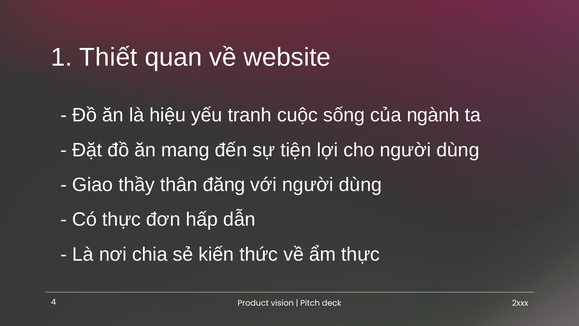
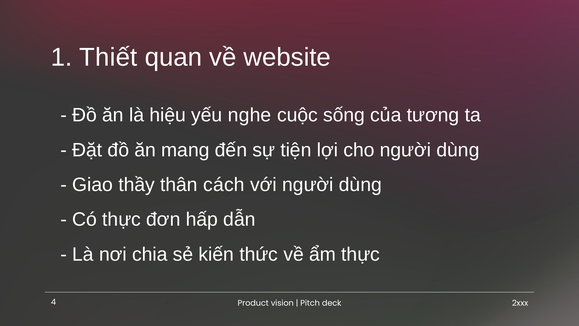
tranh: tranh -> nghe
ngành: ngành -> tương
đăng: đăng -> cách
